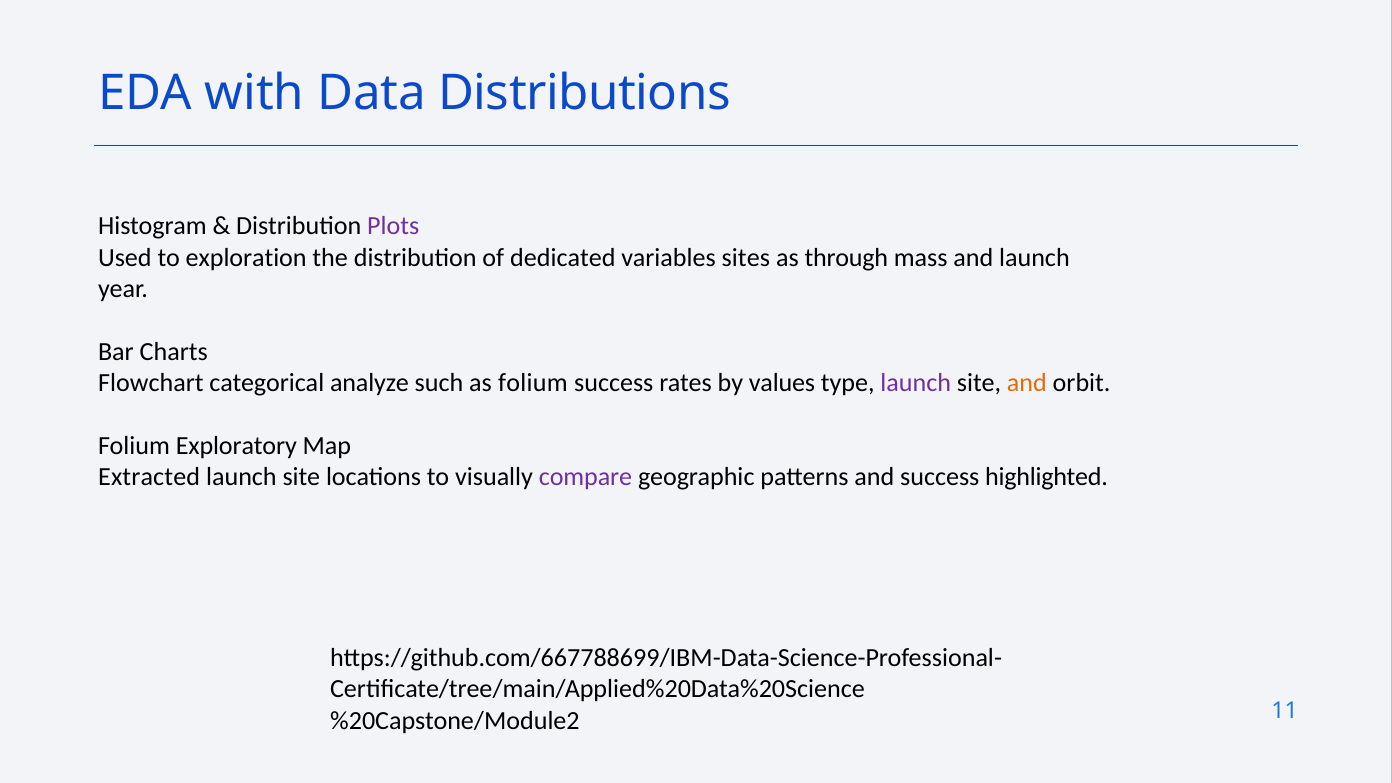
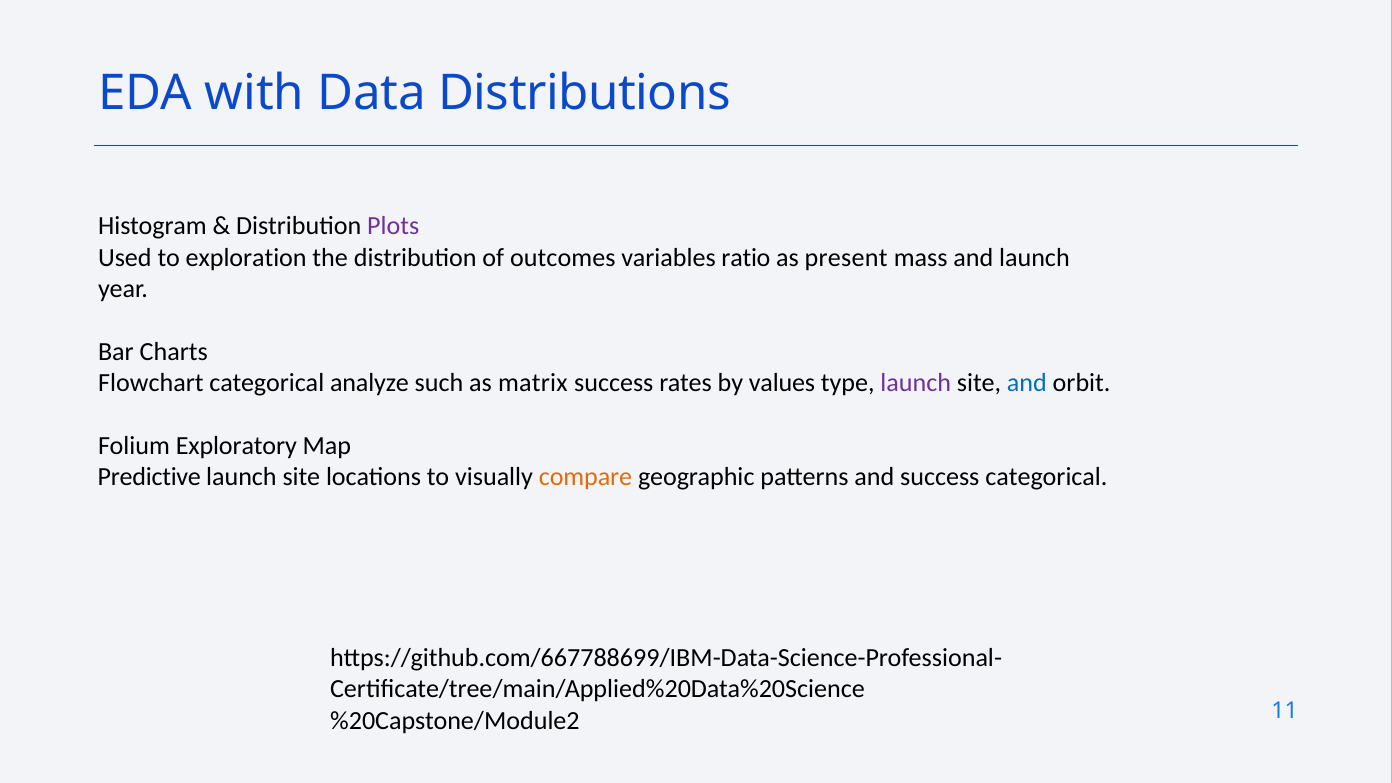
dedicated: dedicated -> outcomes
sites: sites -> ratio
through: through -> present
as folium: folium -> matrix
and at (1027, 383) colour: orange -> blue
Extracted: Extracted -> Predictive
compare colour: purple -> orange
success highlighted: highlighted -> categorical
